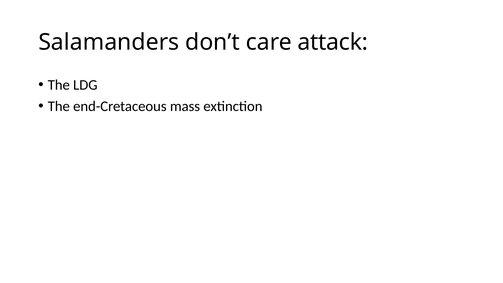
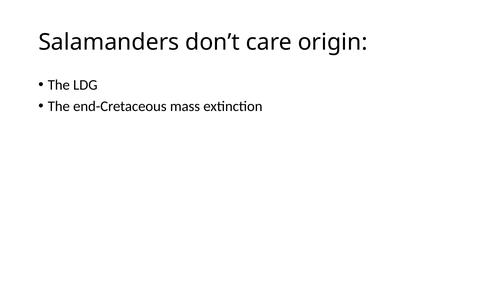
attack: attack -> origin
